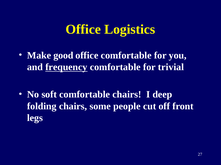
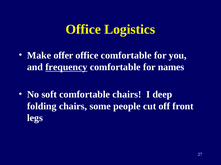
good: good -> offer
trivial: trivial -> names
